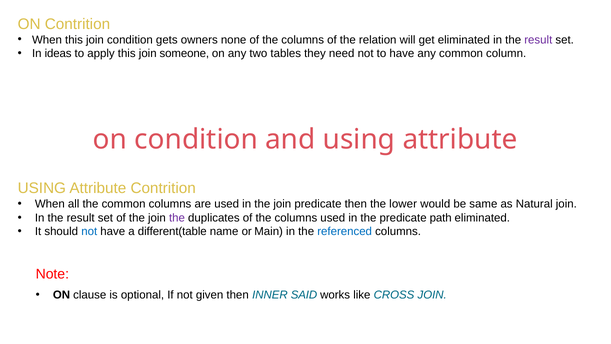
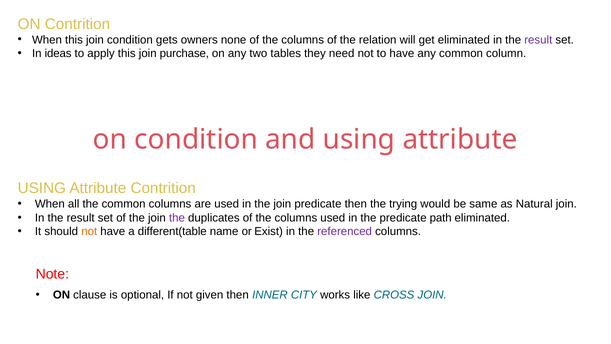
someone: someone -> purchase
lower: lower -> trying
not at (89, 231) colour: blue -> orange
Main: Main -> Exist
referenced colour: blue -> purple
SAID: SAID -> CITY
